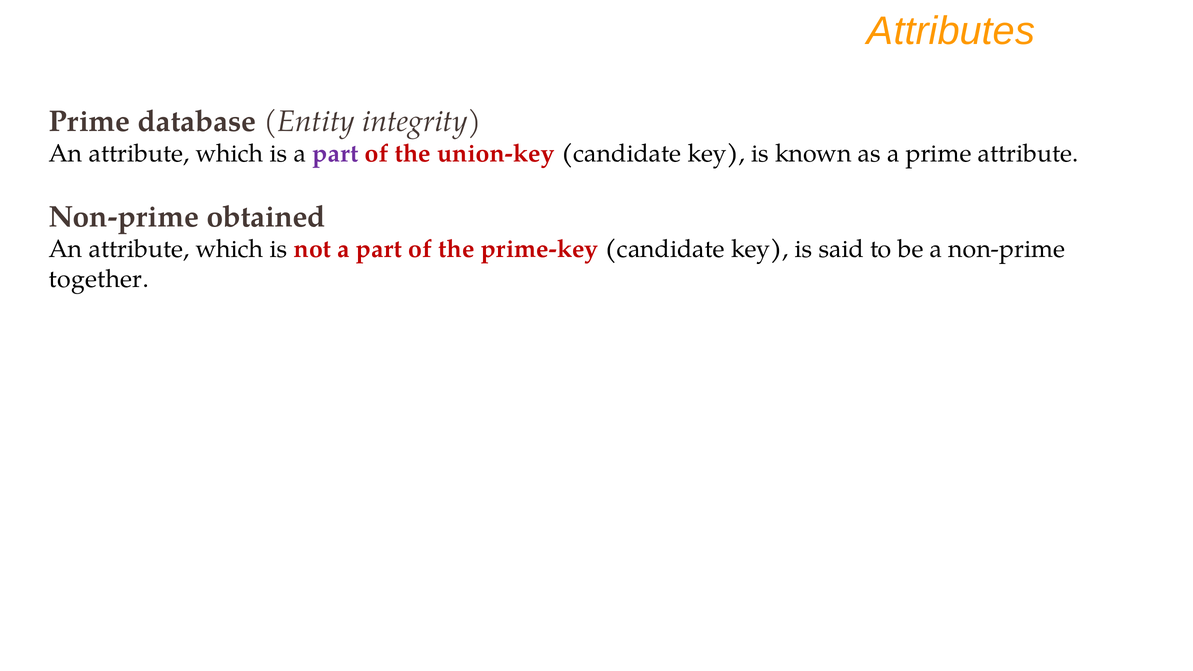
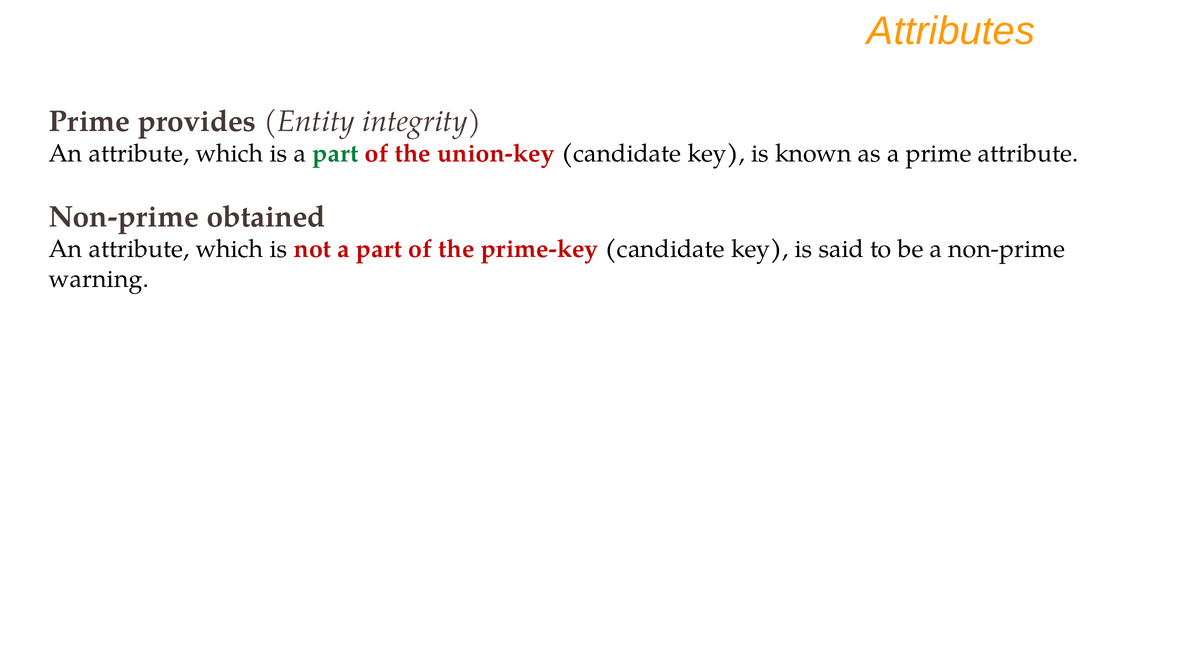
database: database -> provides
part at (335, 154) colour: purple -> green
together: together -> warning
